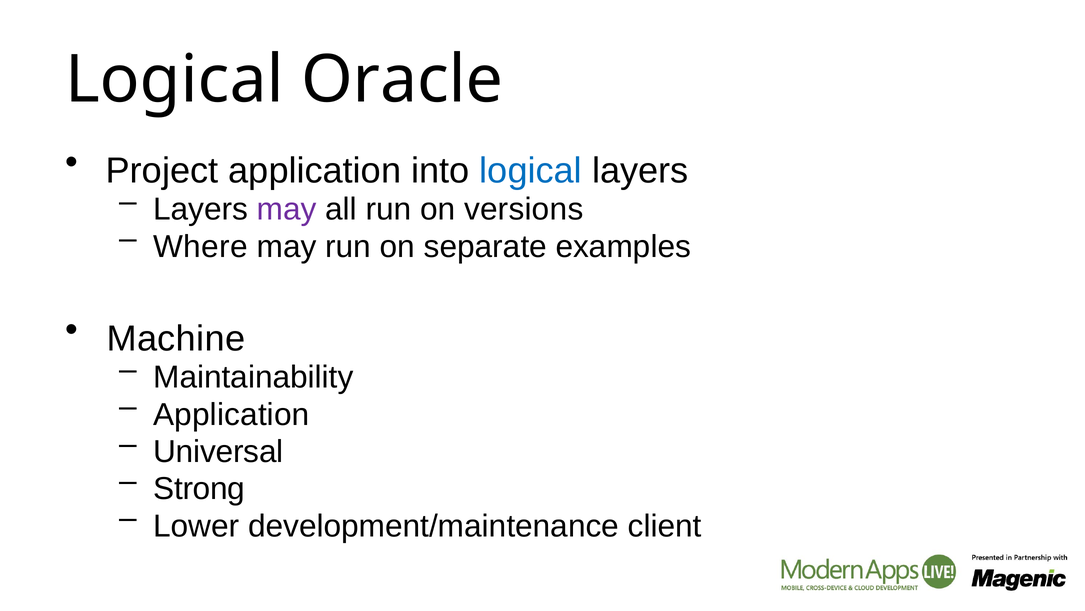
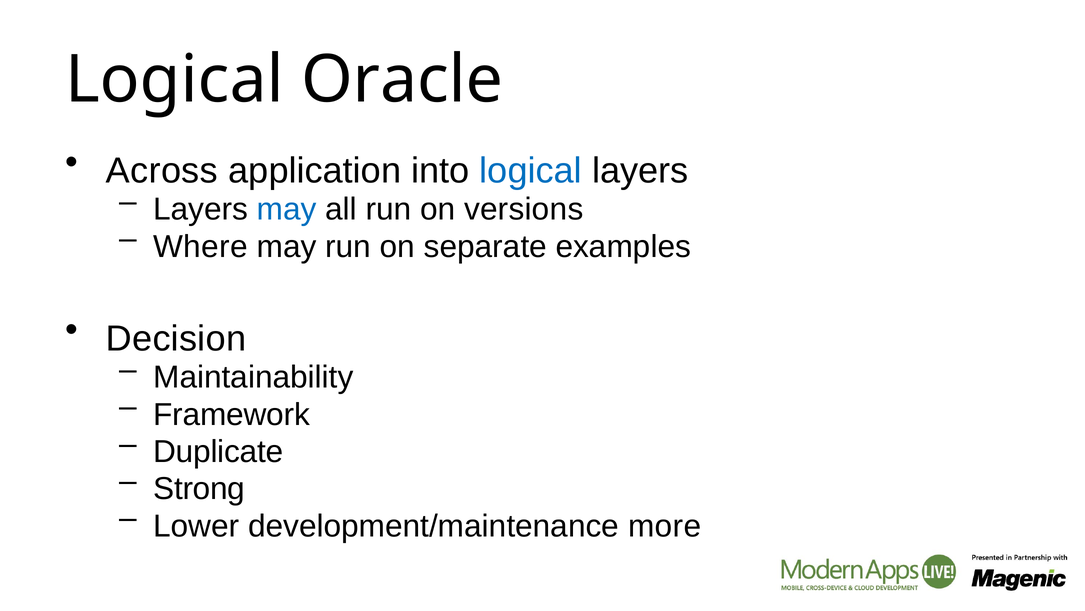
Project: Project -> Across
may at (287, 209) colour: purple -> blue
Machine: Machine -> Decision
Application at (231, 414): Application -> Framework
Universal: Universal -> Duplicate
client: client -> more
